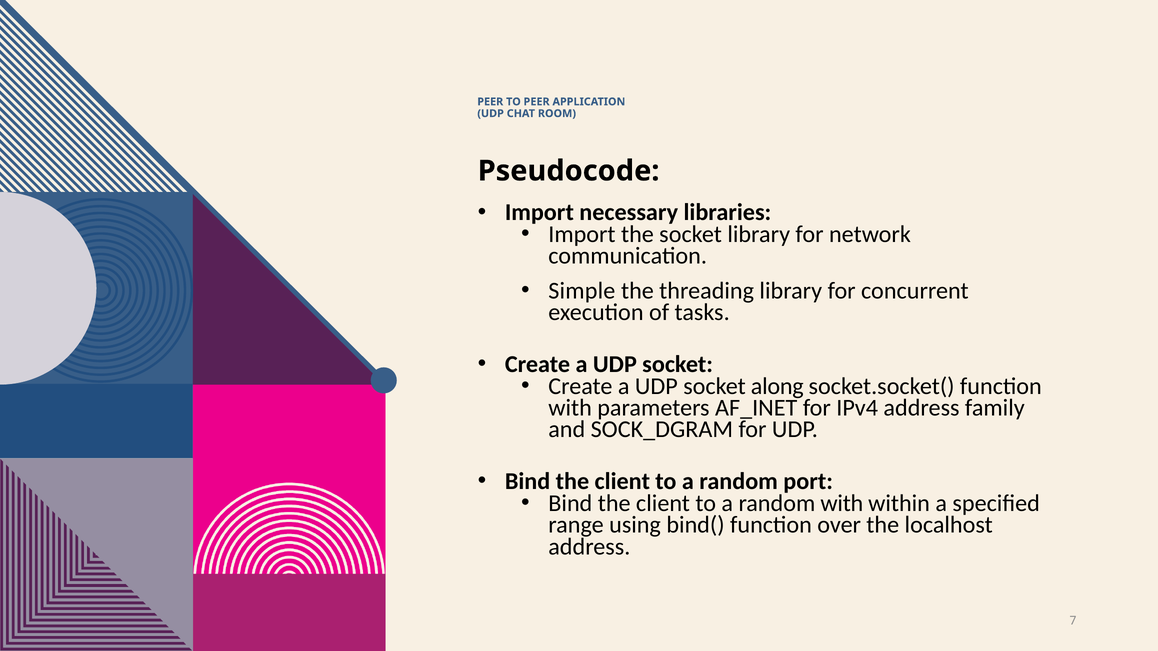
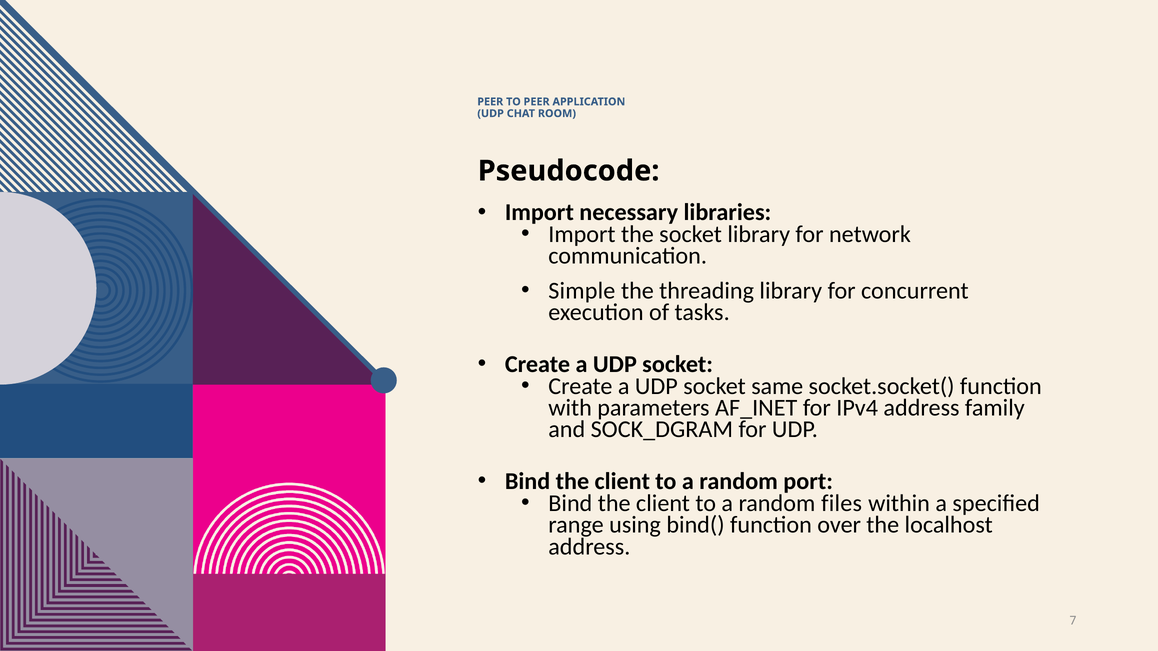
along: along -> same
random with: with -> files
